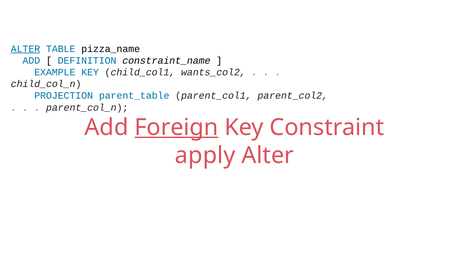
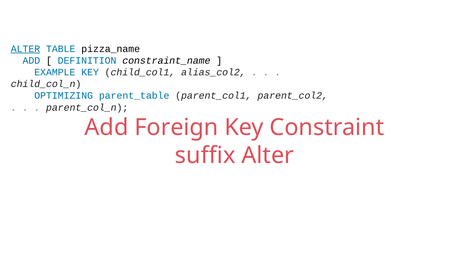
wants_col2: wants_col2 -> alias_col2
PROJECTION: PROJECTION -> OPTIMIZING
Foreign underline: present -> none
apply: apply -> suffix
